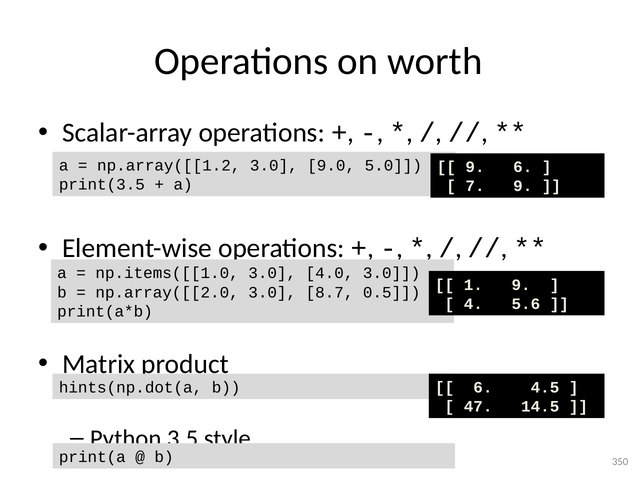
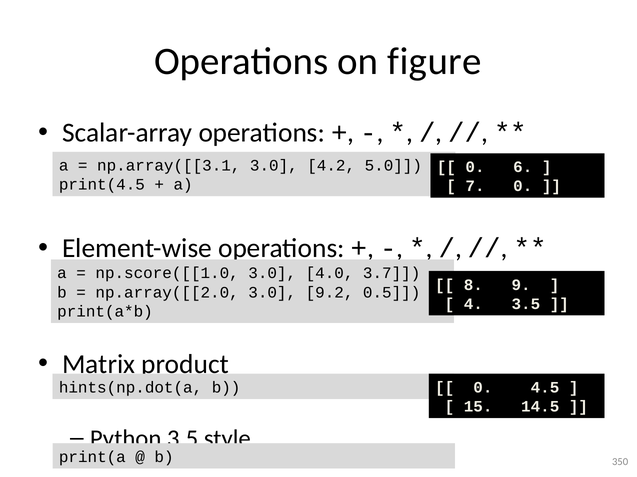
worth: worth -> figure
np.array([[1.2: np.array([[1.2 -> np.array([[3.1
9.0: 9.0 -> 4.2
9 at (475, 167): 9 -> 0
print(3.5: print(3.5 -> print(4.5
7 9: 9 -> 0
np.items([[1.0: np.items([[1.0 -> np.score([[1.0
4.0 3.0: 3.0 -> 3.7
1: 1 -> 8
8.7: 8.7 -> 9.2
4 5.6: 5.6 -> 3.5
6 at (483, 388): 6 -> 0
47: 47 -> 15
